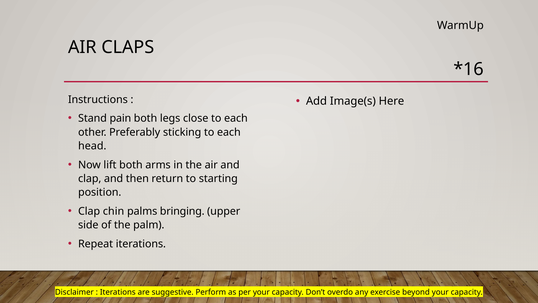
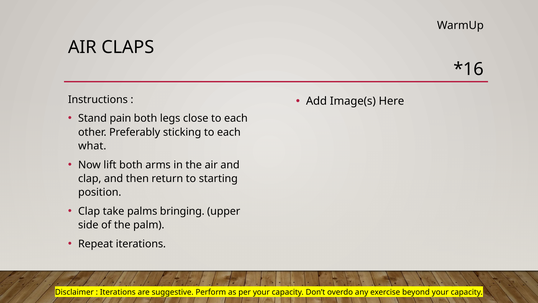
head: head -> what
chin: chin -> take
